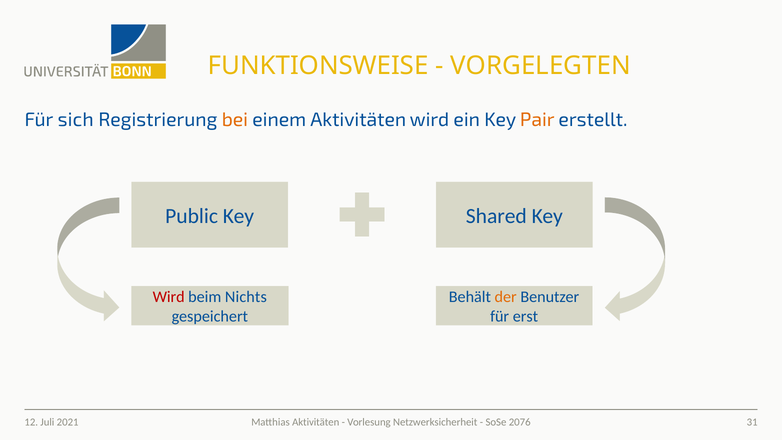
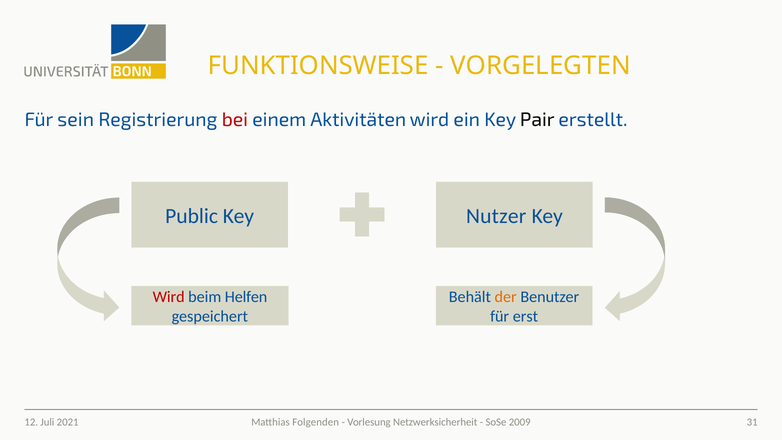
sich: sich -> sein
bei colour: orange -> red
Pair colour: orange -> black
Shared: Shared -> Nutzer
Nichts: Nichts -> Helfen
Matthias Aktivitäten: Aktivitäten -> Folgenden
2076: 2076 -> 2009
